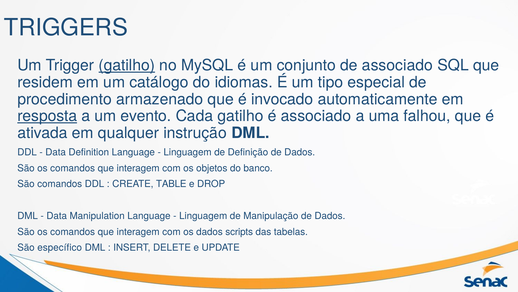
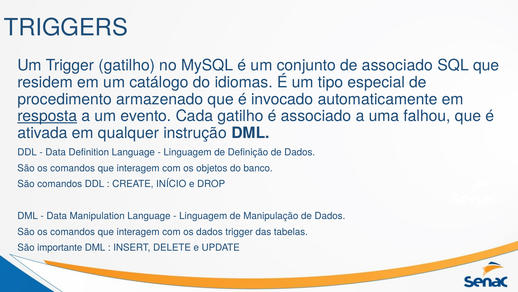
gatilho at (127, 65) underline: present -> none
TABLE: TABLE -> INÍCIO
dados scripts: scripts -> trigger
específico: específico -> importante
